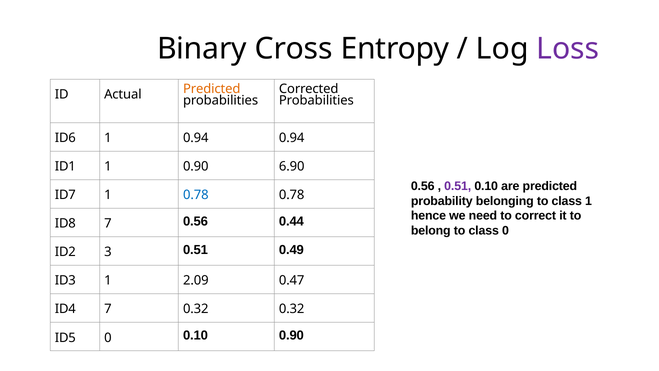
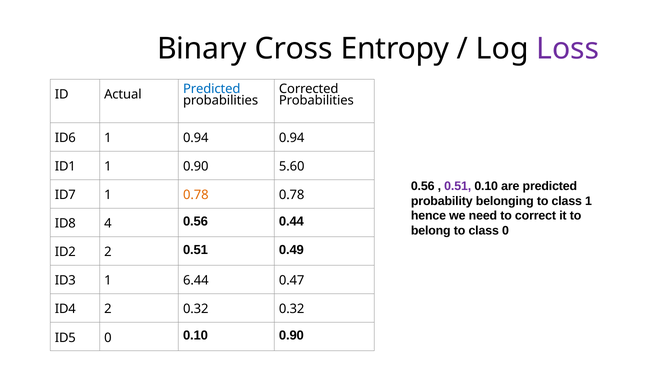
Predicted at (212, 89) colour: orange -> blue
6.90: 6.90 -> 5.60
0.78 at (196, 195) colour: blue -> orange
ID8 7: 7 -> 4
ID2 3: 3 -> 2
2.09: 2.09 -> 6.44
ID4 7: 7 -> 2
